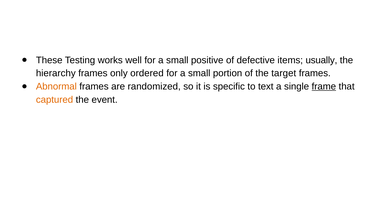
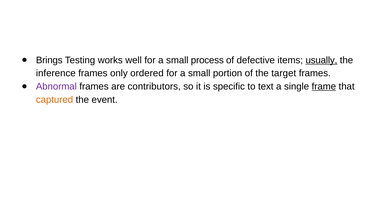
These: These -> Brings
positive: positive -> process
usually underline: none -> present
hierarchy: hierarchy -> inference
Abnormal colour: orange -> purple
randomized: randomized -> contributors
